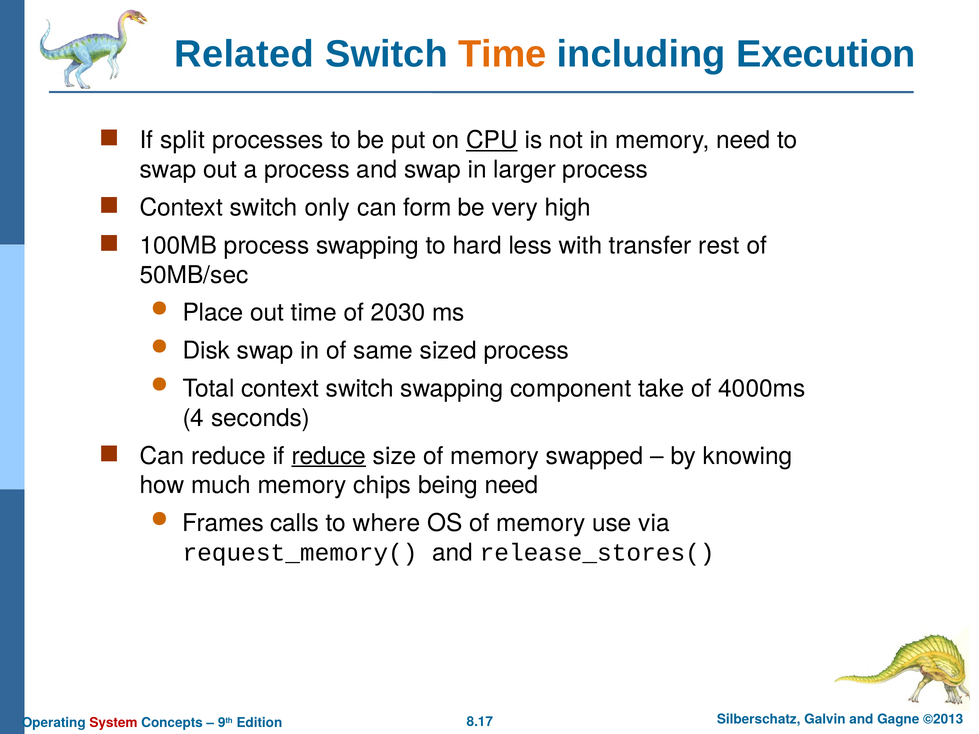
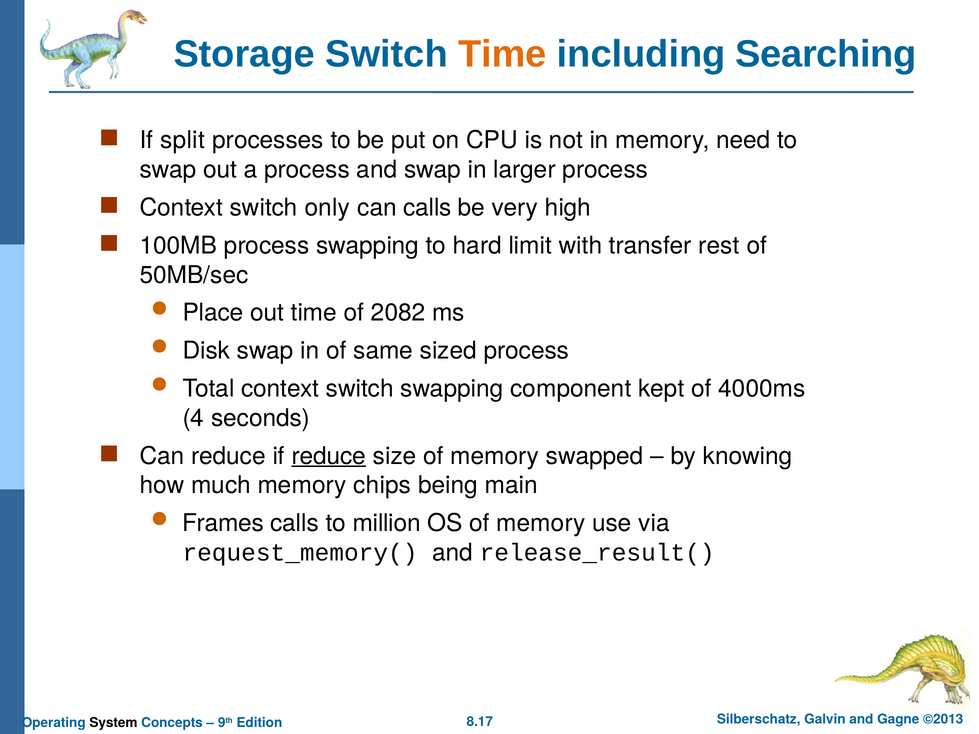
Related: Related -> Storage
Execution: Execution -> Searching
CPU underline: present -> none
can form: form -> calls
less: less -> limit
2030: 2030 -> 2082
take: take -> kept
being need: need -> main
where: where -> million
release_stores(: release_stores( -> release_result(
System colour: red -> black
